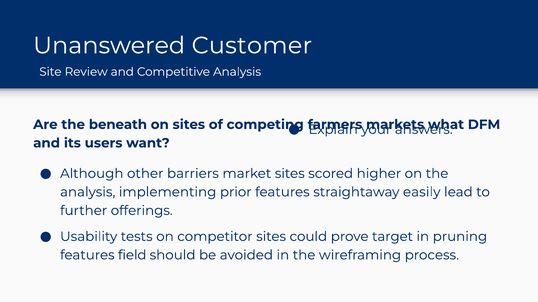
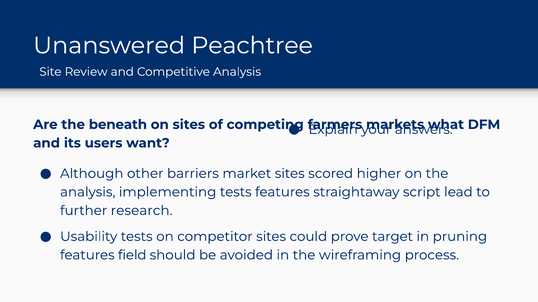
Customer: Customer -> Peachtree
implementing prior: prior -> tests
easily: easily -> script
offerings: offerings -> research
